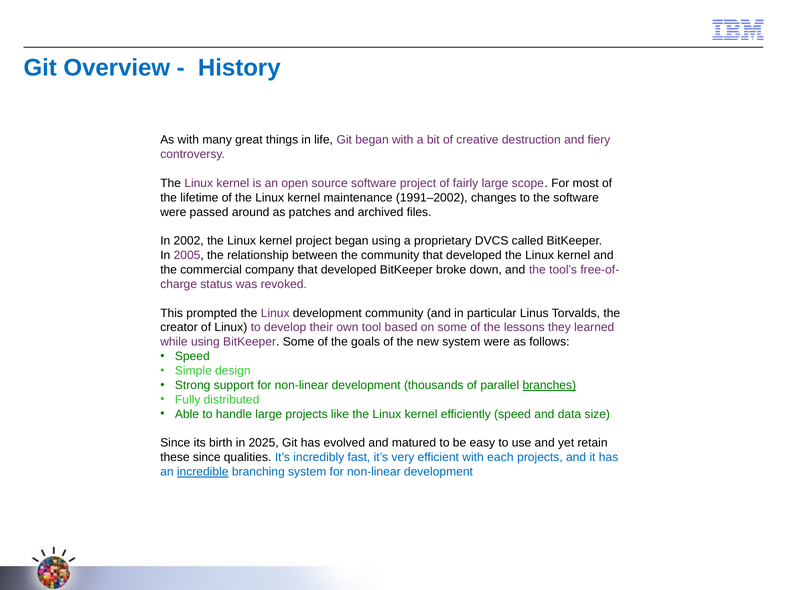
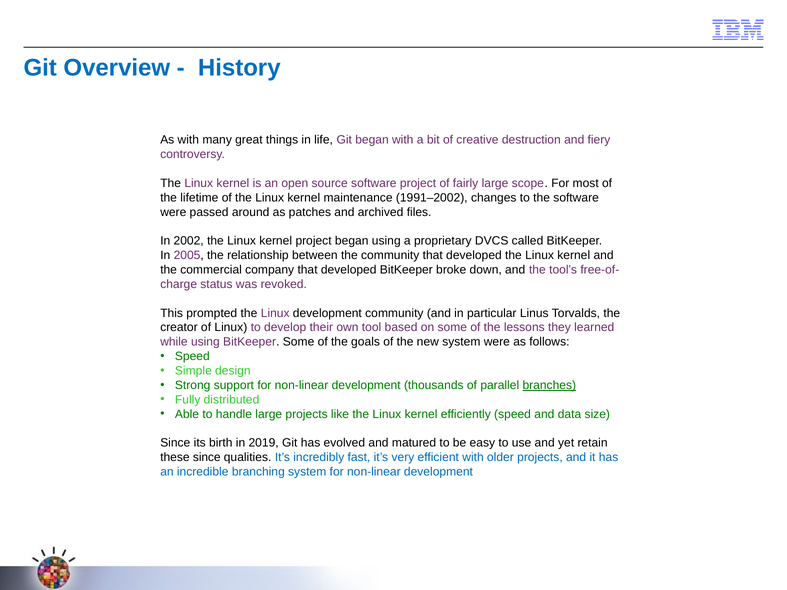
2025: 2025 -> 2019
each: each -> older
incredible underline: present -> none
